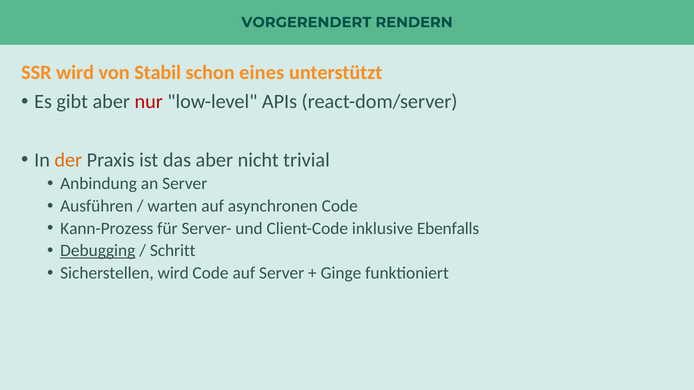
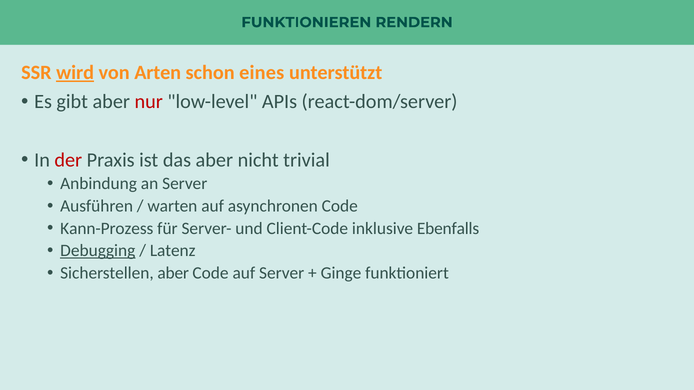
VORGERENDERT: VORGERENDERT -> FUNKTIONIEREN
wird at (75, 73) underline: none -> present
Stabil: Stabil -> Arten
der colour: orange -> red
Schritt: Schritt -> Latenz
Sicherstellen wird: wird -> aber
